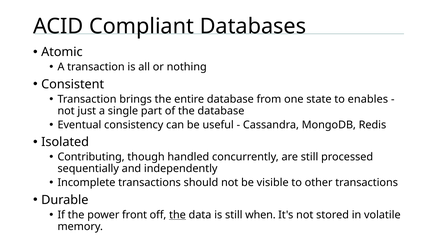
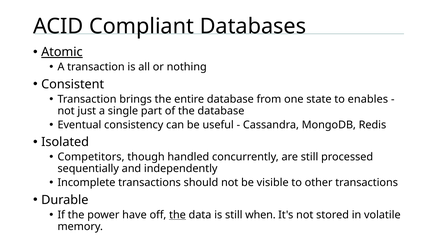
Atomic underline: none -> present
Contributing: Contributing -> Competitors
front: front -> have
